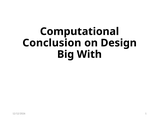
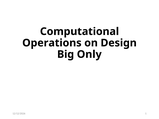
Conclusion: Conclusion -> Operations
With: With -> Only
